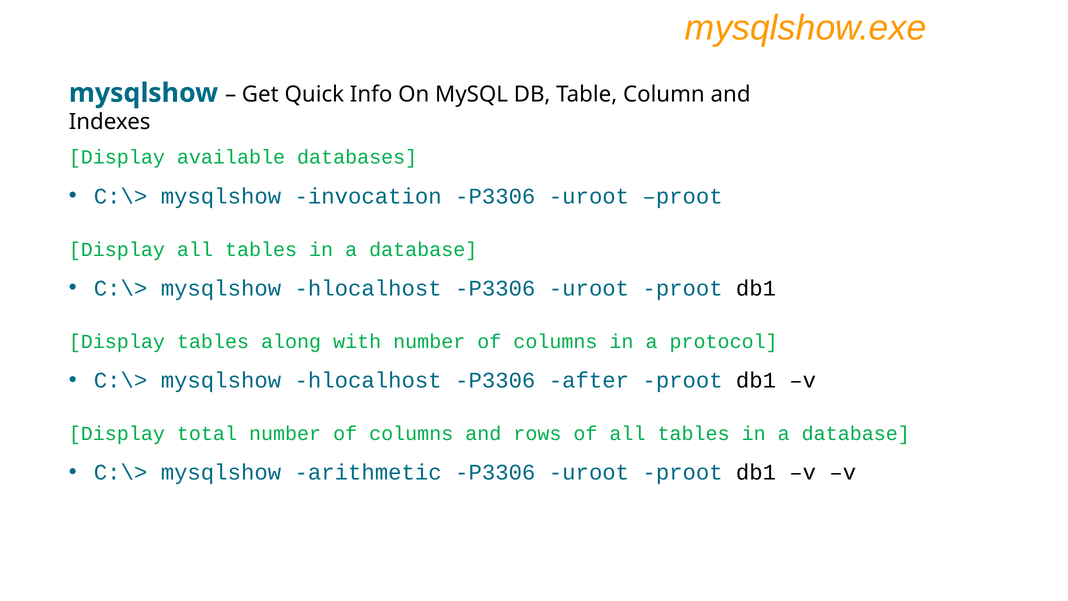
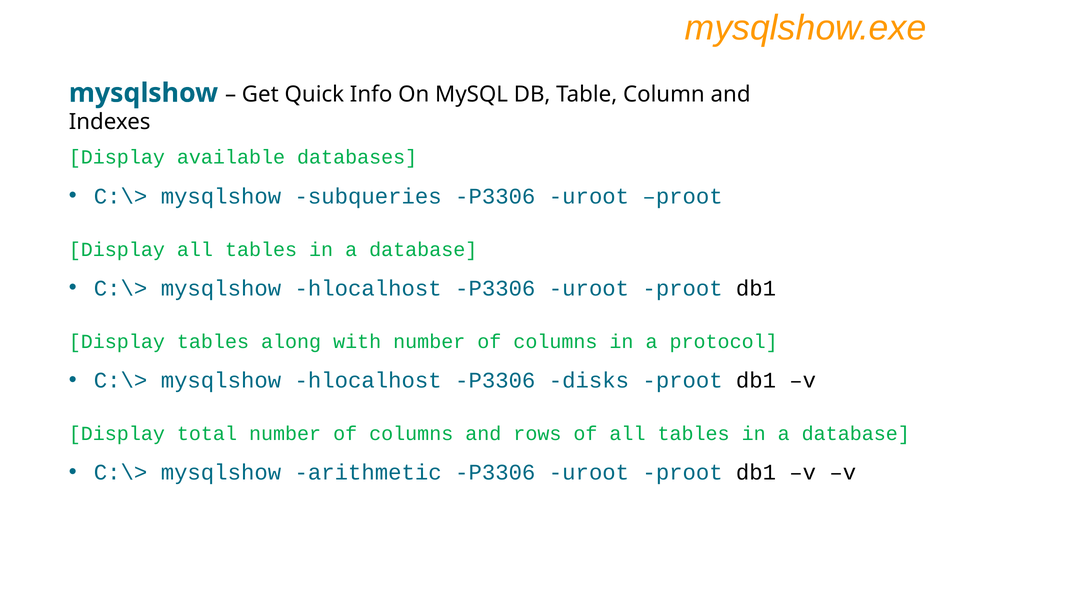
invocation: invocation -> subqueries
after: after -> disks
